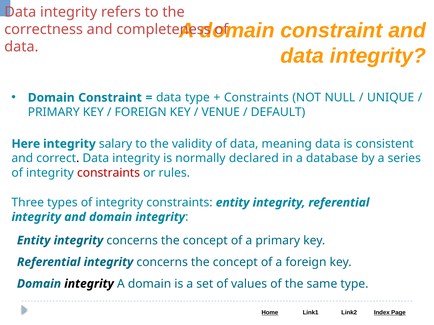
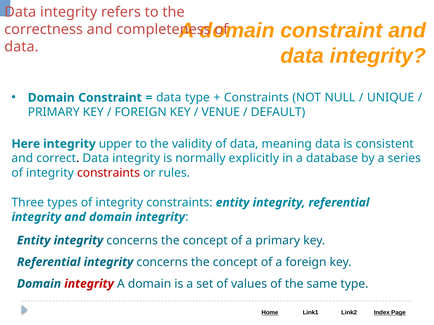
salary: salary -> upper
declared: declared -> explicitly
integrity at (89, 284) colour: black -> red
